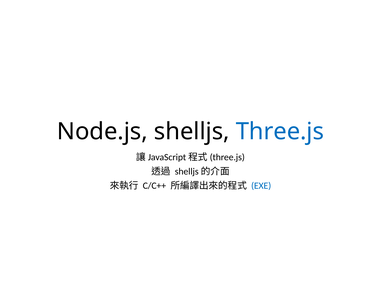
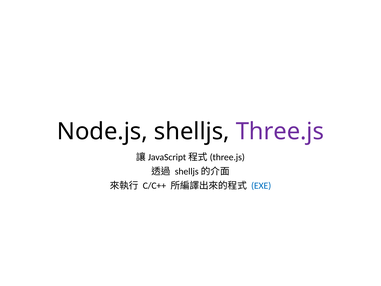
Three.js colour: blue -> purple
